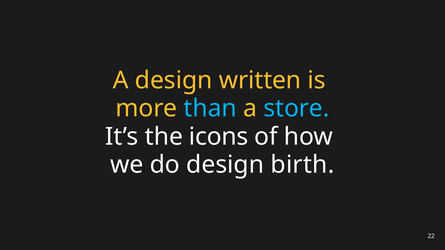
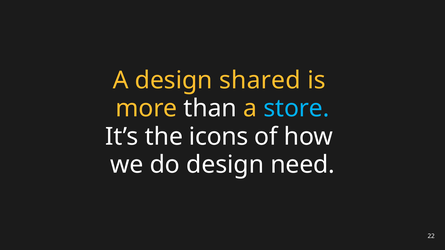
written: written -> shared
than colour: light blue -> white
birth: birth -> need
